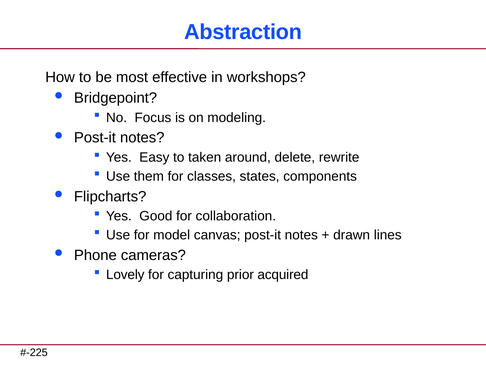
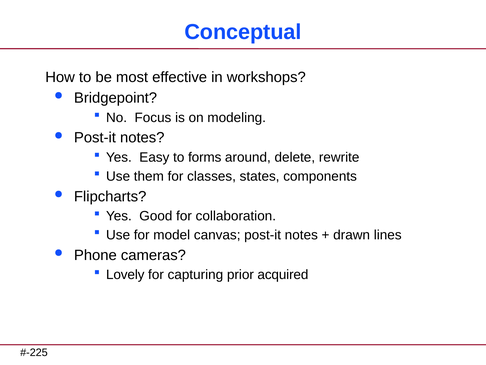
Abstraction: Abstraction -> Conceptual
taken: taken -> forms
